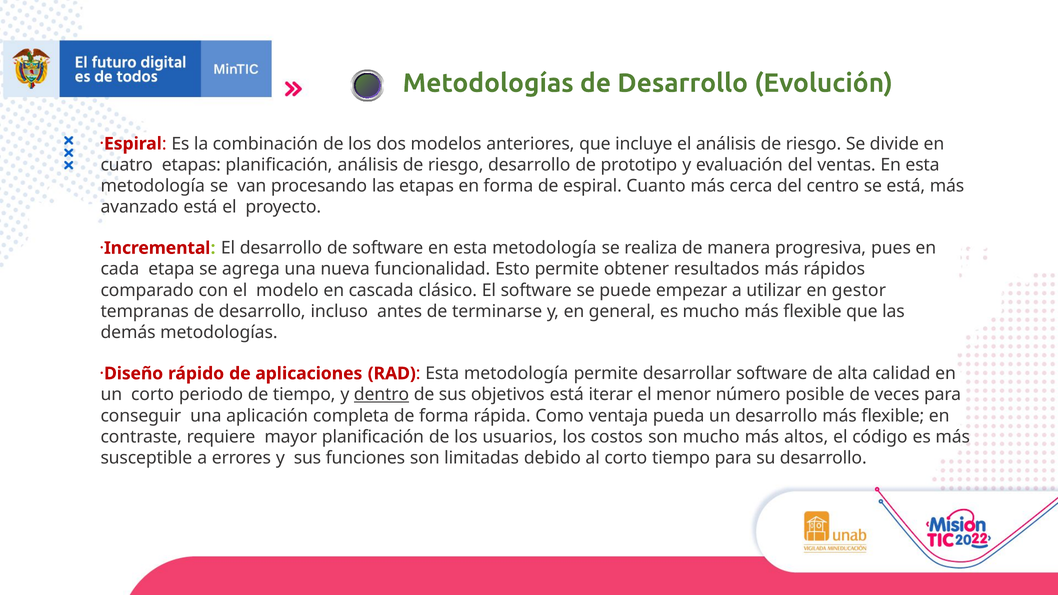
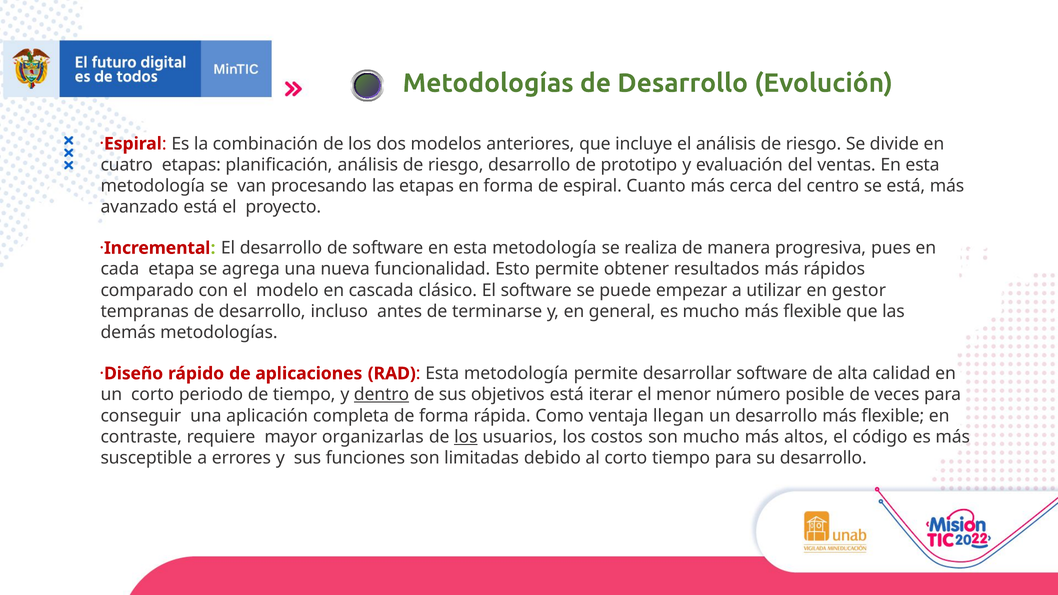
pueda: pueda -> llegan
mayor planificación: planificación -> organizarlas
los at (466, 437) underline: none -> present
